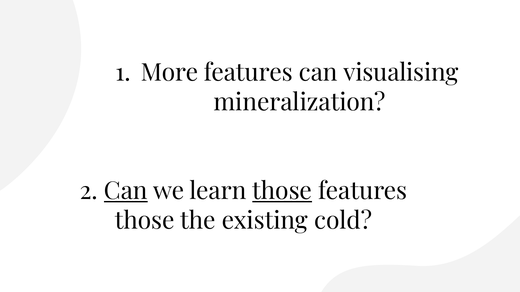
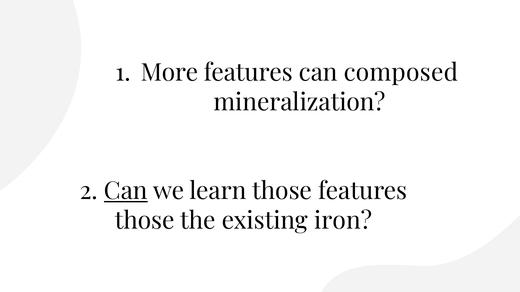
visualising: visualising -> composed
those at (282, 192) underline: present -> none
cold: cold -> iron
